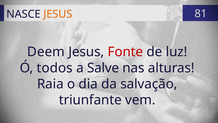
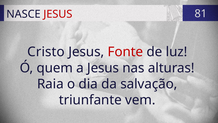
JESUS at (58, 14) colour: orange -> red
Deem: Deem -> Cristo
todos: todos -> quem
a Salve: Salve -> Jesus
